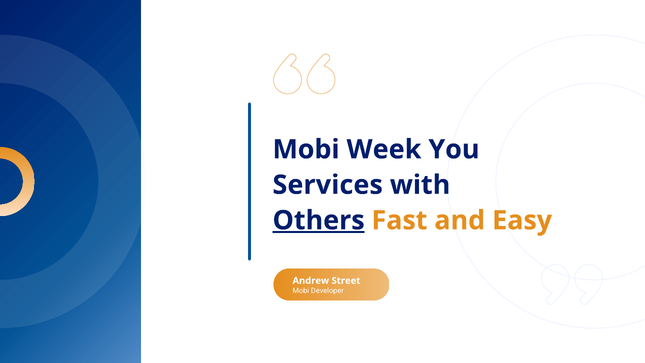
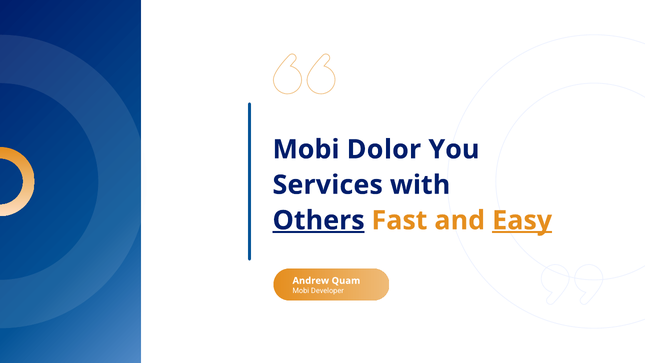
Week: Week -> Dolor
Easy underline: none -> present
Street: Street -> Quam
